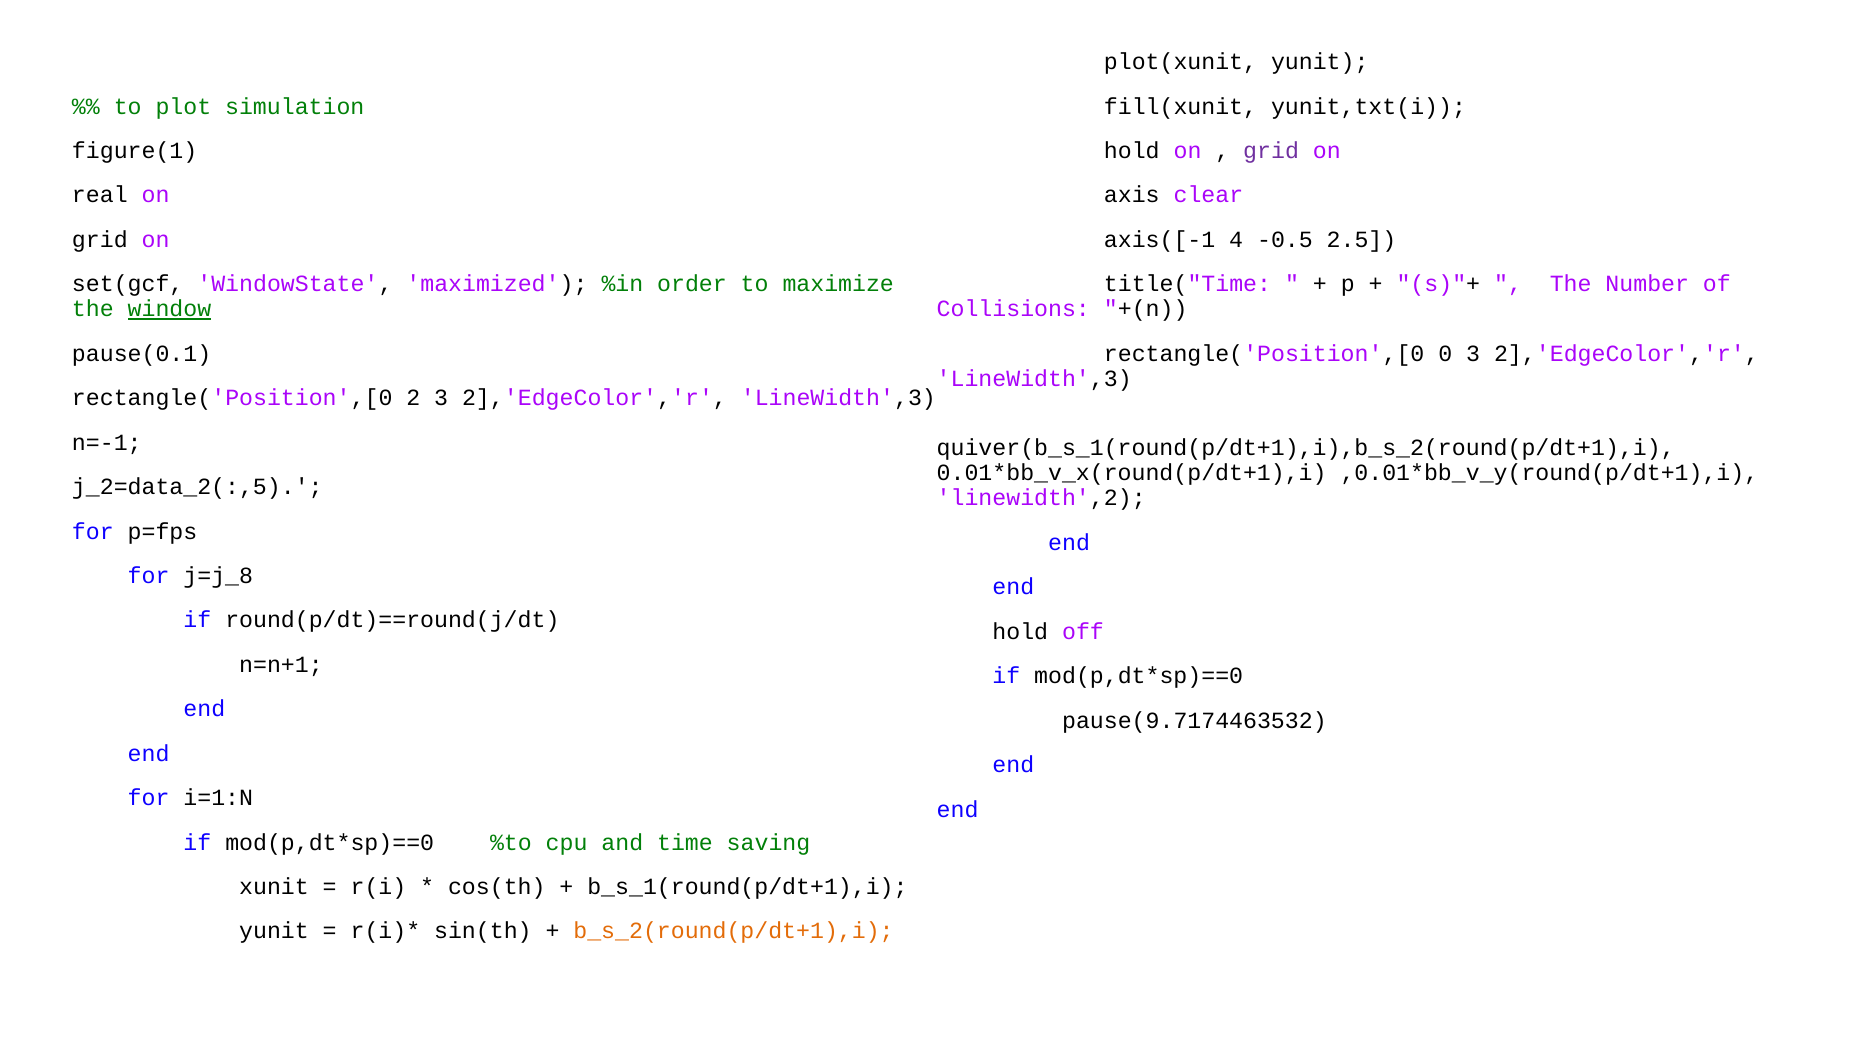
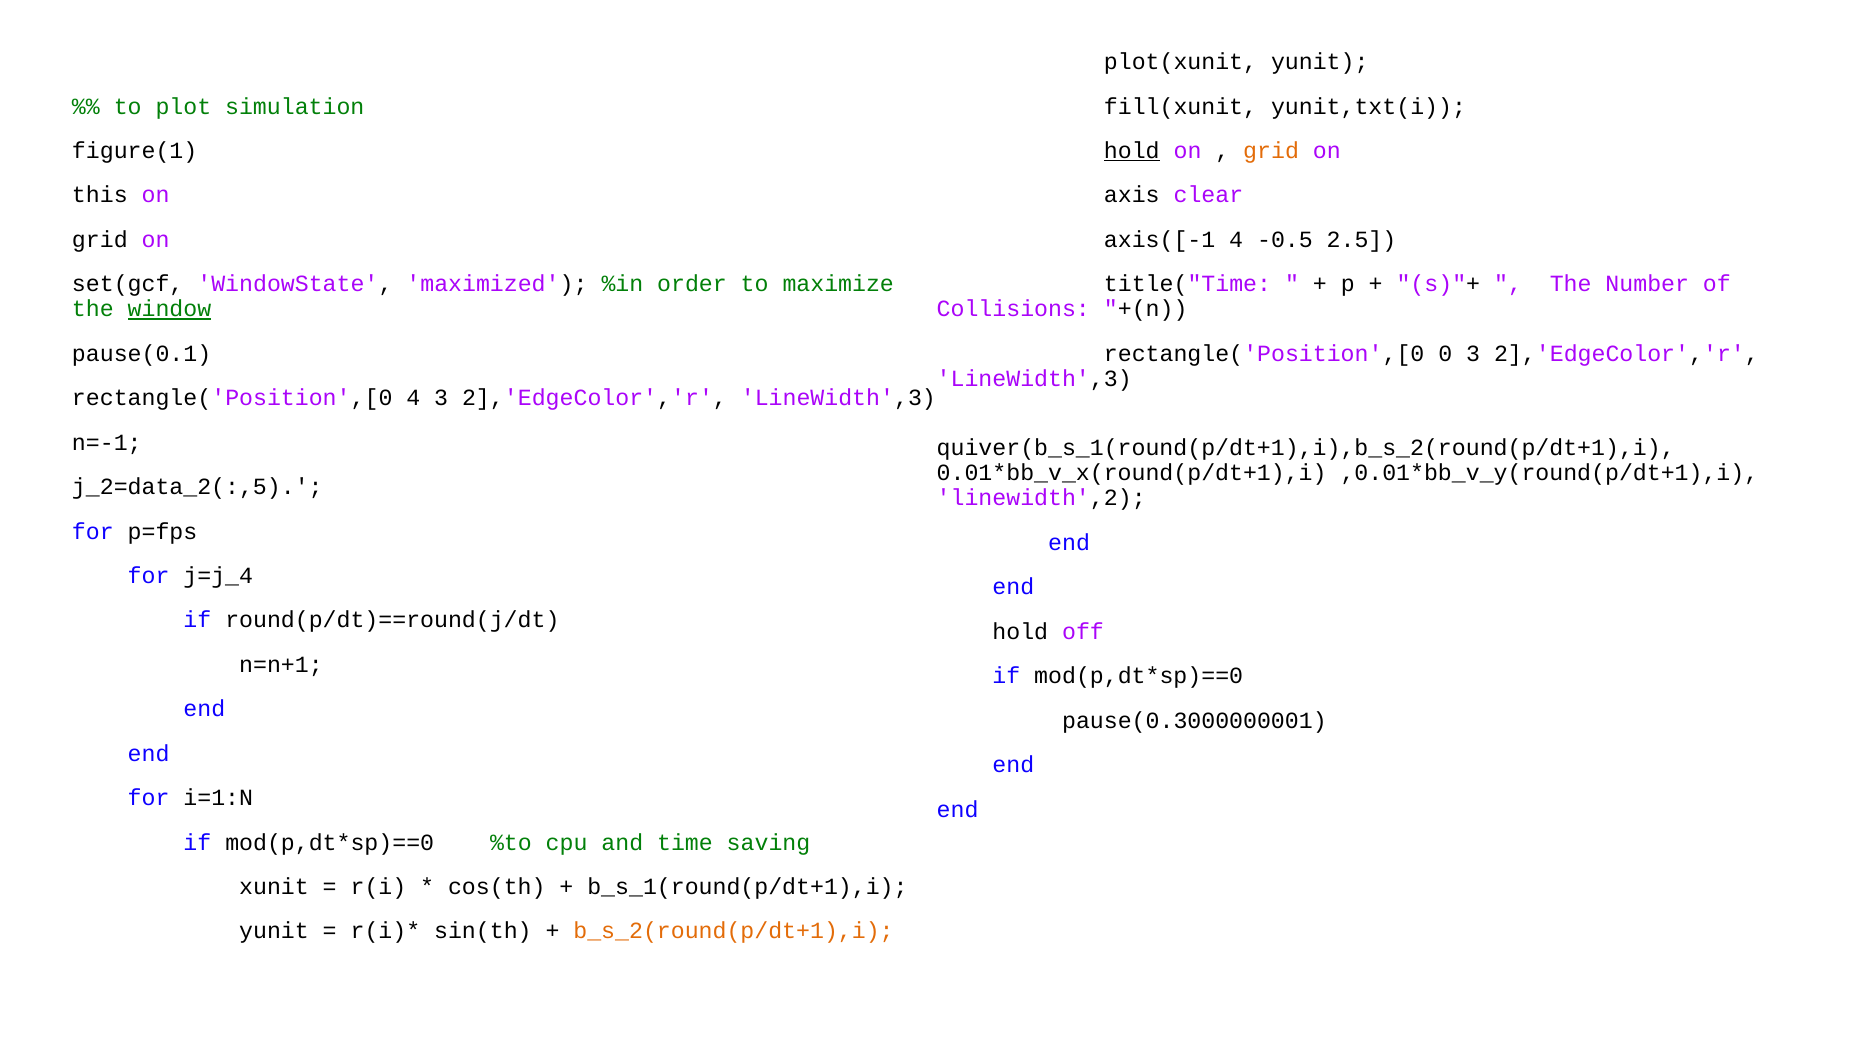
hold at (1132, 151) underline: none -> present
grid at (1271, 151) colour: purple -> orange
real: real -> this
rectangle('Position',[0 2: 2 -> 4
j=j_8: j=j_8 -> j=j_4
pause(9.7174463532: pause(9.7174463532 -> pause(0.3000000001
